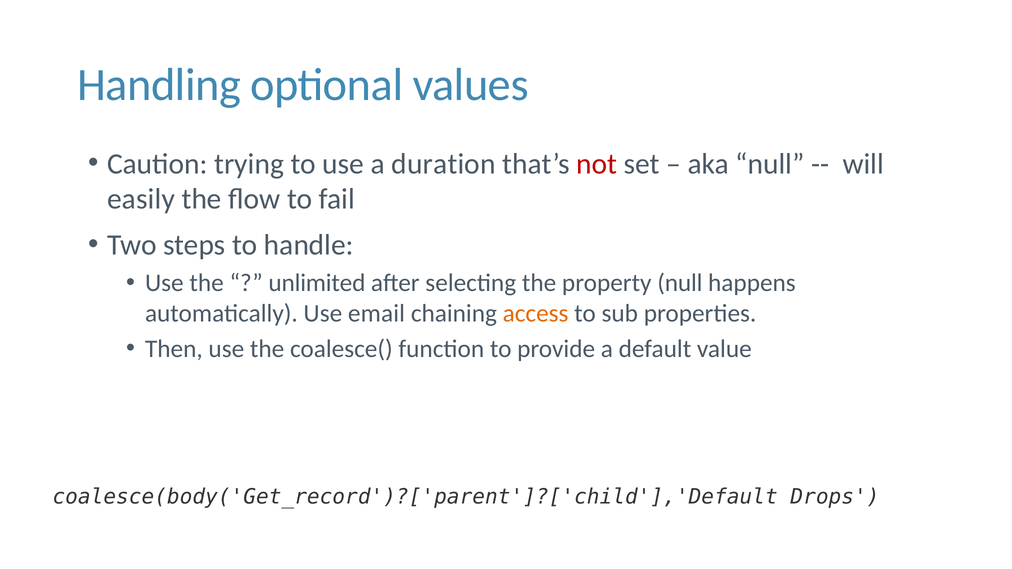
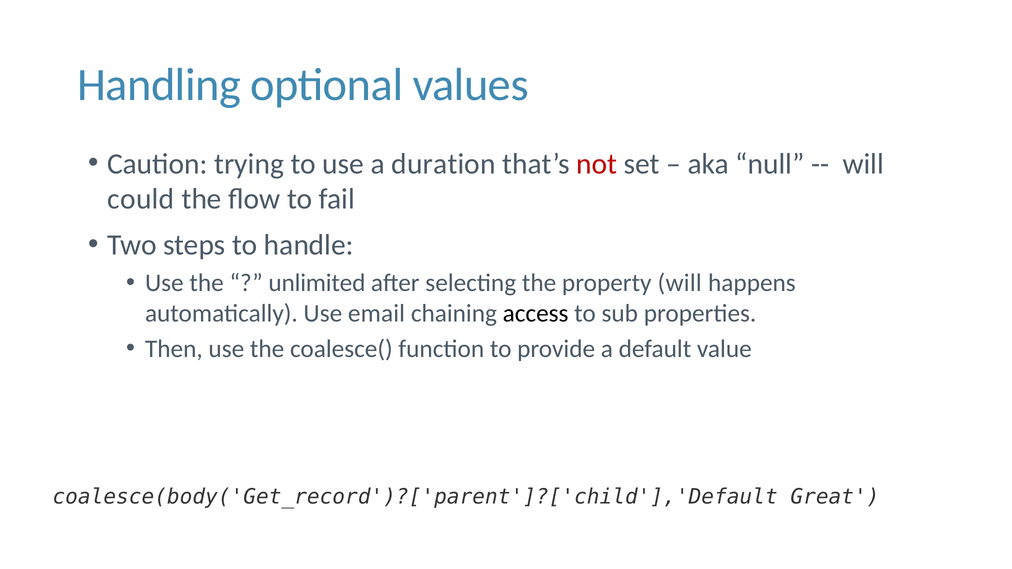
easily: easily -> could
property null: null -> will
access colour: orange -> black
Drops: Drops -> Great
